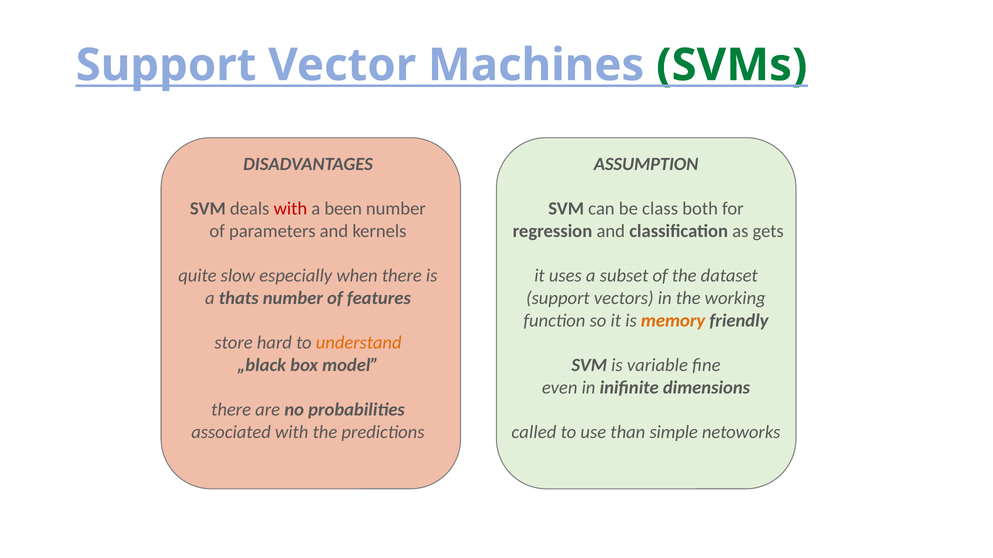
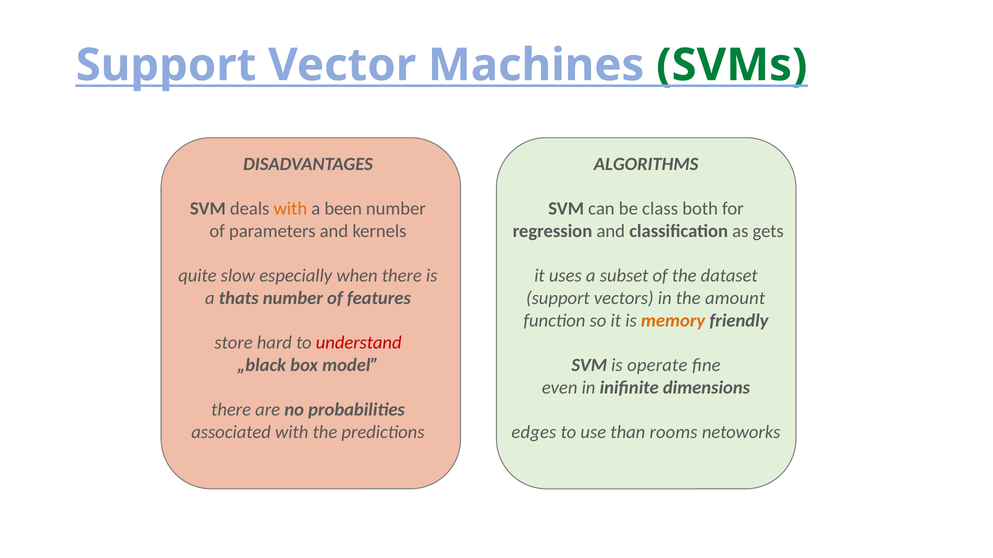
ASSUMPTION: ASSUMPTION -> ALGORITHMS
with at (290, 209) colour: red -> orange
working: working -> amount
understand colour: orange -> red
variable: variable -> operate
called: called -> edges
simple: simple -> rooms
